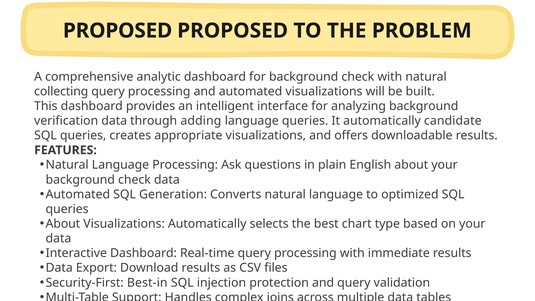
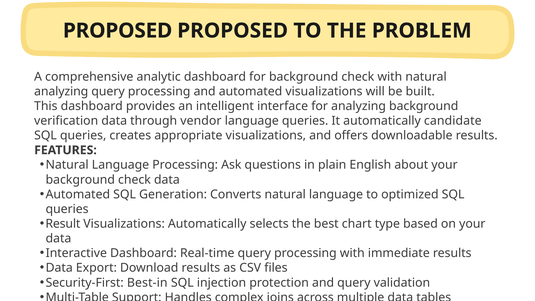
collecting at (61, 91): collecting -> analyzing
adding: adding -> vendor
About at (63, 224): About -> Result
